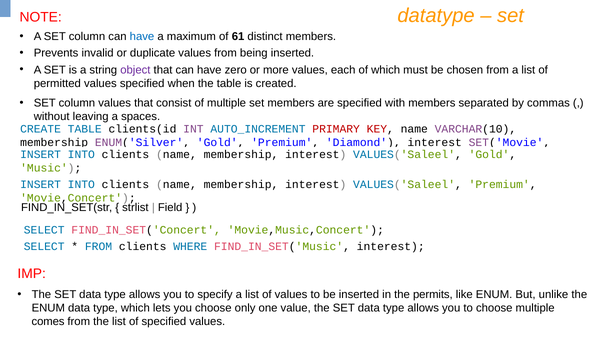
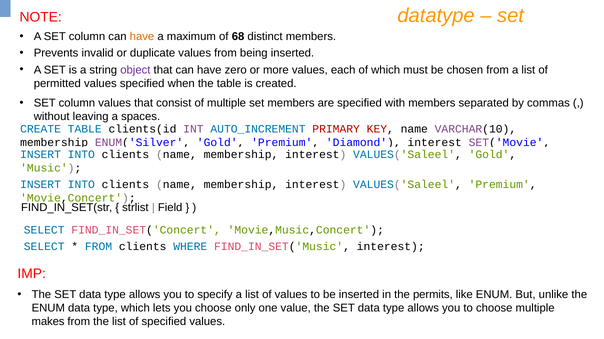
have at (142, 37) colour: blue -> orange
61: 61 -> 68
comes: comes -> makes
